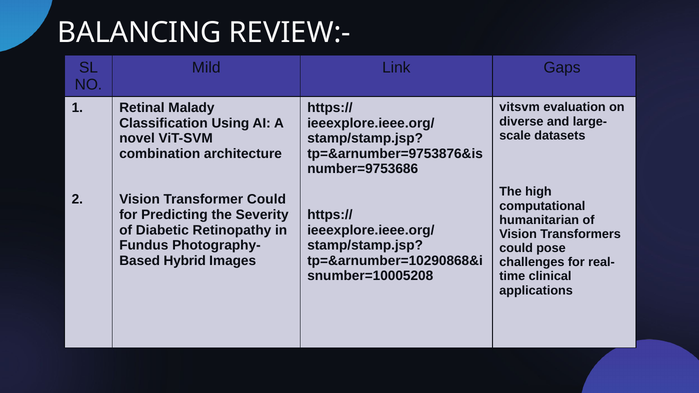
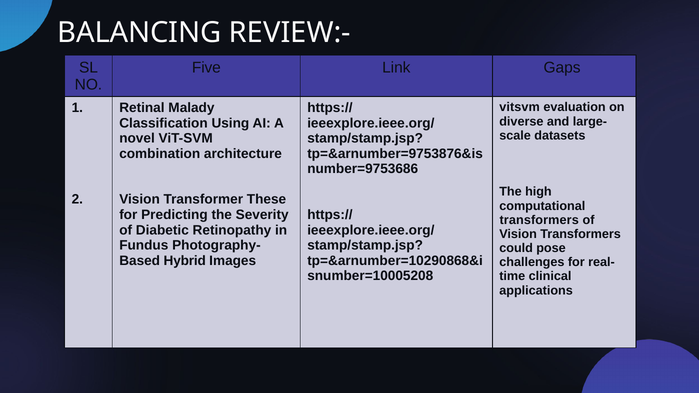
Mild: Mild -> Five
Transformer Could: Could -> These
humanitarian at (539, 220): humanitarian -> transformers
